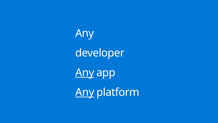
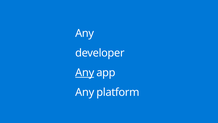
Any at (85, 92) underline: present -> none
